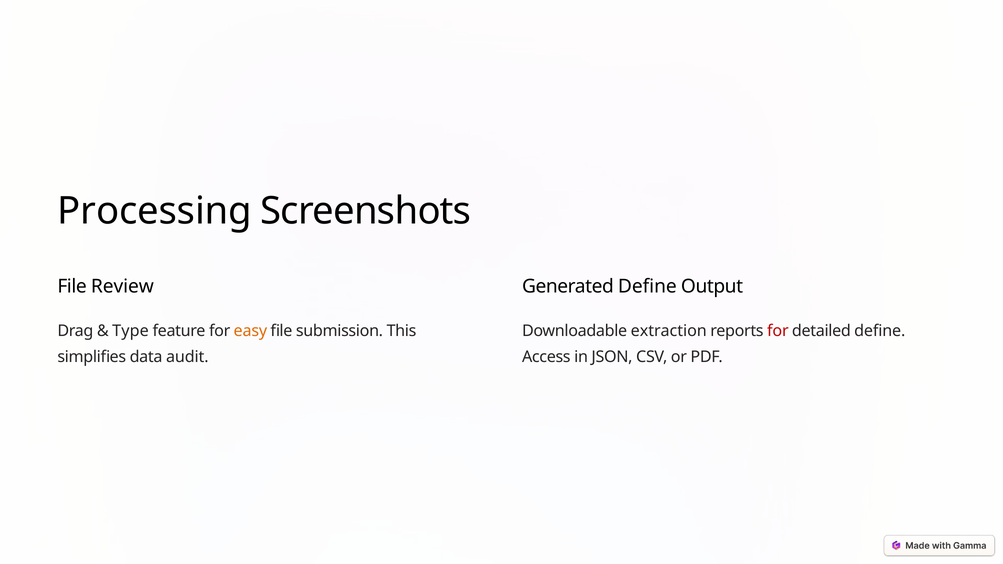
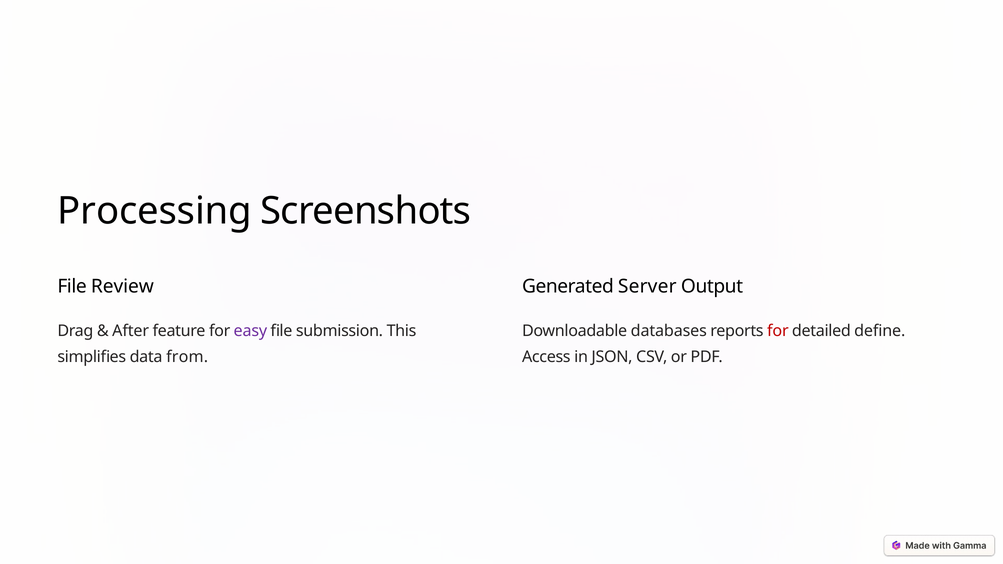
Generated Define: Define -> Server
Type: Type -> After
easy colour: orange -> purple
extraction: extraction -> databases
audit: audit -> from
